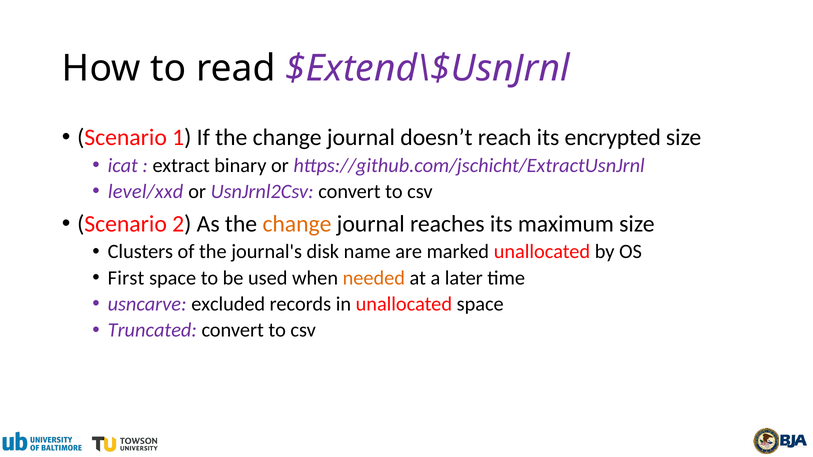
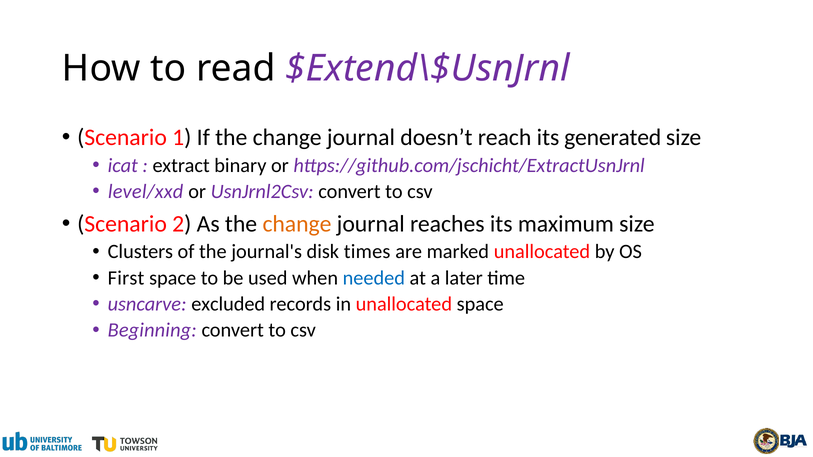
encrypted: encrypted -> generated
name: name -> times
needed colour: orange -> blue
Truncated: Truncated -> Beginning
